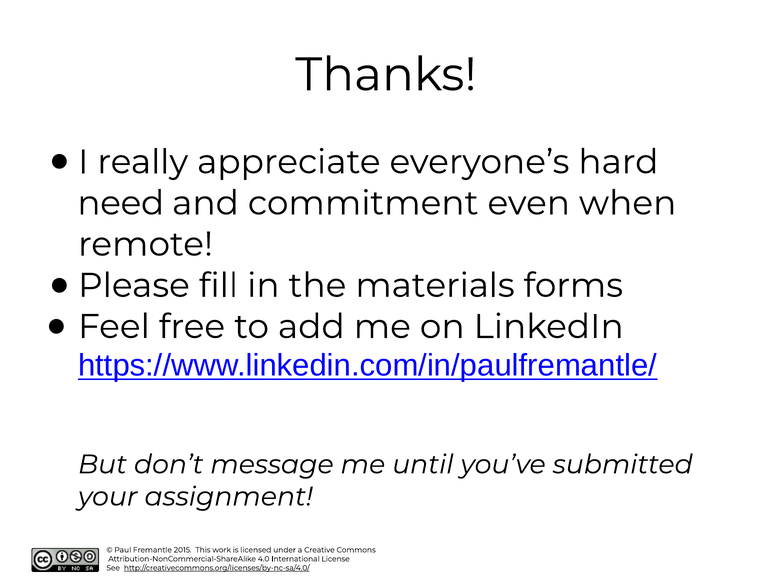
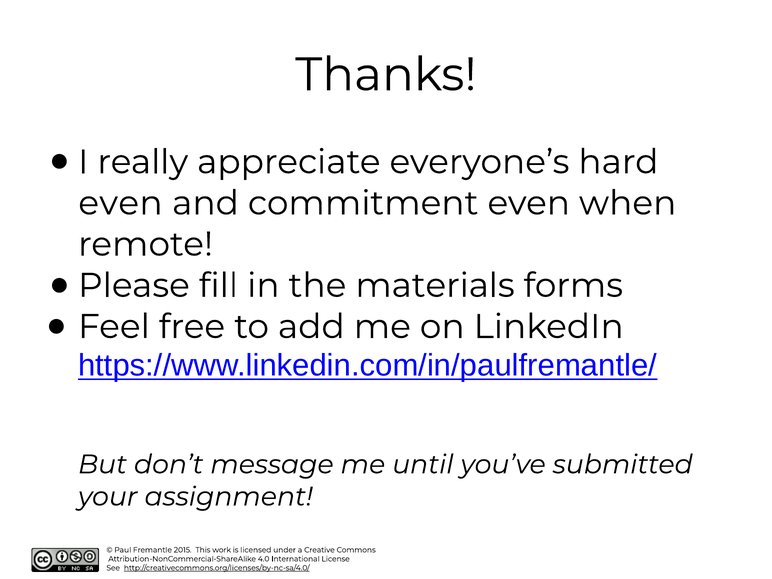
need at (121, 203): need -> even
